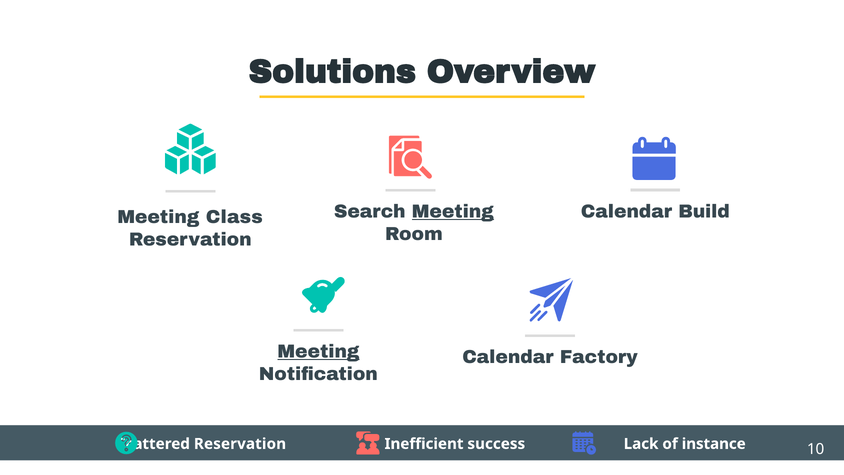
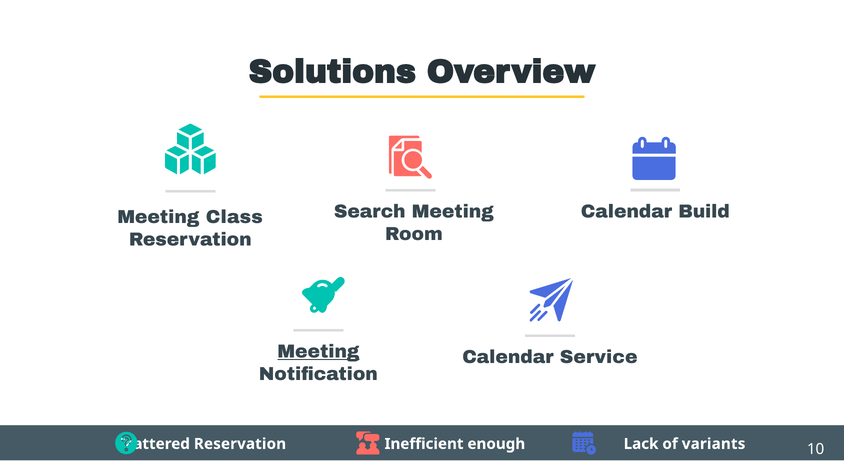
Meeting at (453, 211) underline: present -> none
Factory: Factory -> Service
success: success -> enough
instance: instance -> variants
